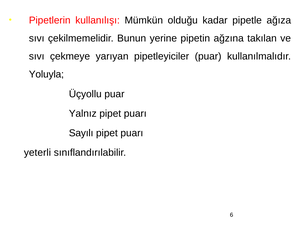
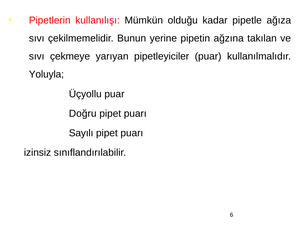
Yalnız: Yalnız -> Doğru
yeterli: yeterli -> izinsiz
